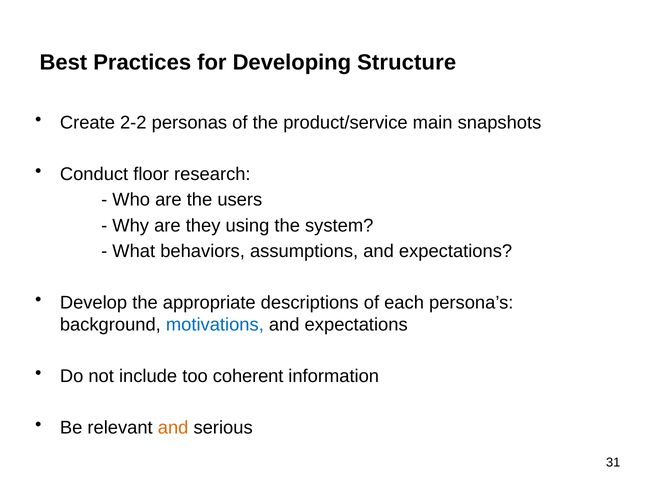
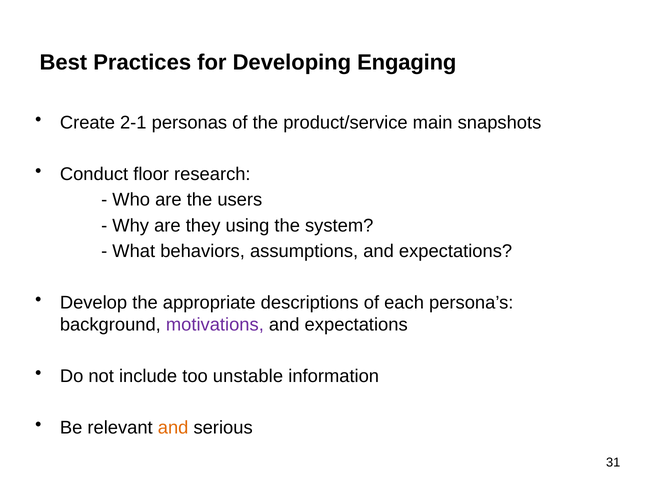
Structure: Structure -> Engaging
2-2: 2-2 -> 2-1
motivations colour: blue -> purple
coherent: coherent -> unstable
